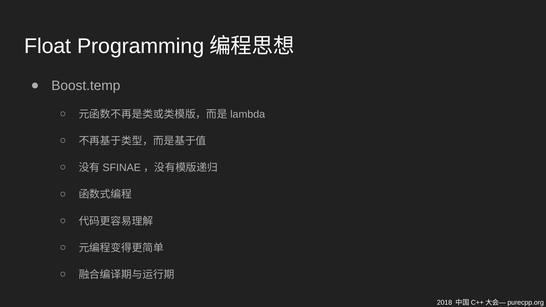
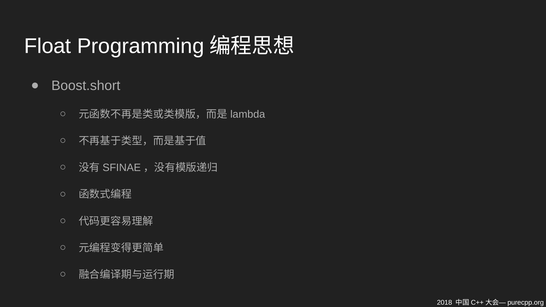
Boost.temp: Boost.temp -> Boost.short
